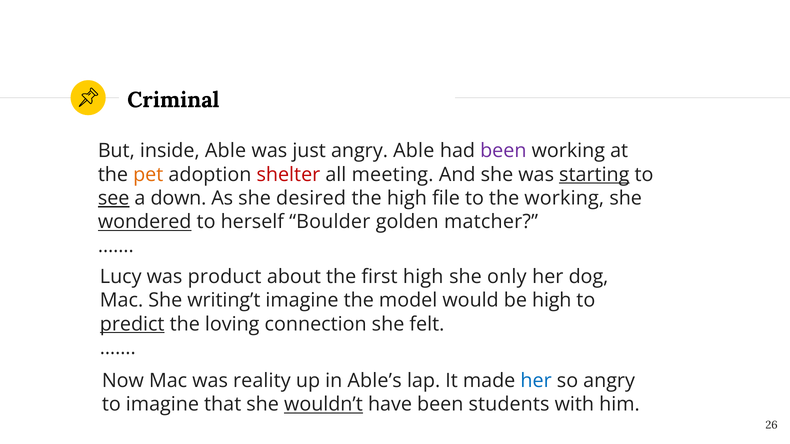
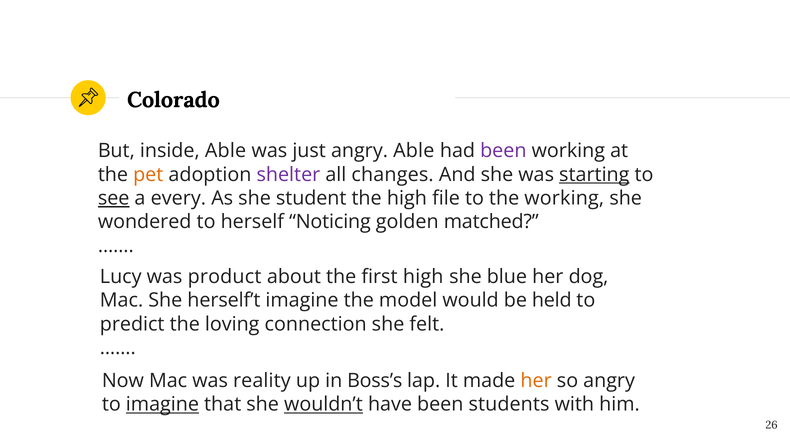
Criminal: Criminal -> Colorado
shelter colour: red -> purple
meeting: meeting -> changes
down: down -> every
desired: desired -> student
wondered underline: present -> none
Boulder: Boulder -> Noticing
matcher: matcher -> matched
only: only -> blue
writing’t: writing’t -> herself’t
be high: high -> held
predict underline: present -> none
Able’s: Able’s -> Boss’s
her at (536, 381) colour: blue -> orange
imagine at (162, 405) underline: none -> present
